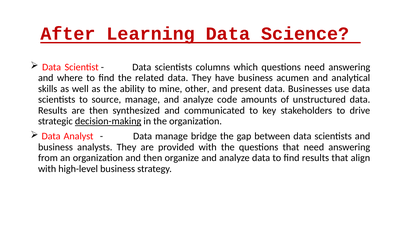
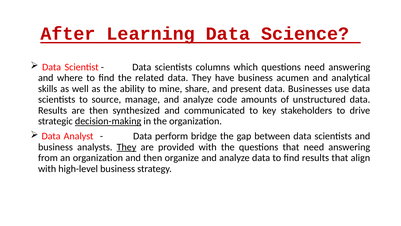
other: other -> share
Data manage: manage -> perform
They at (127, 147) underline: none -> present
